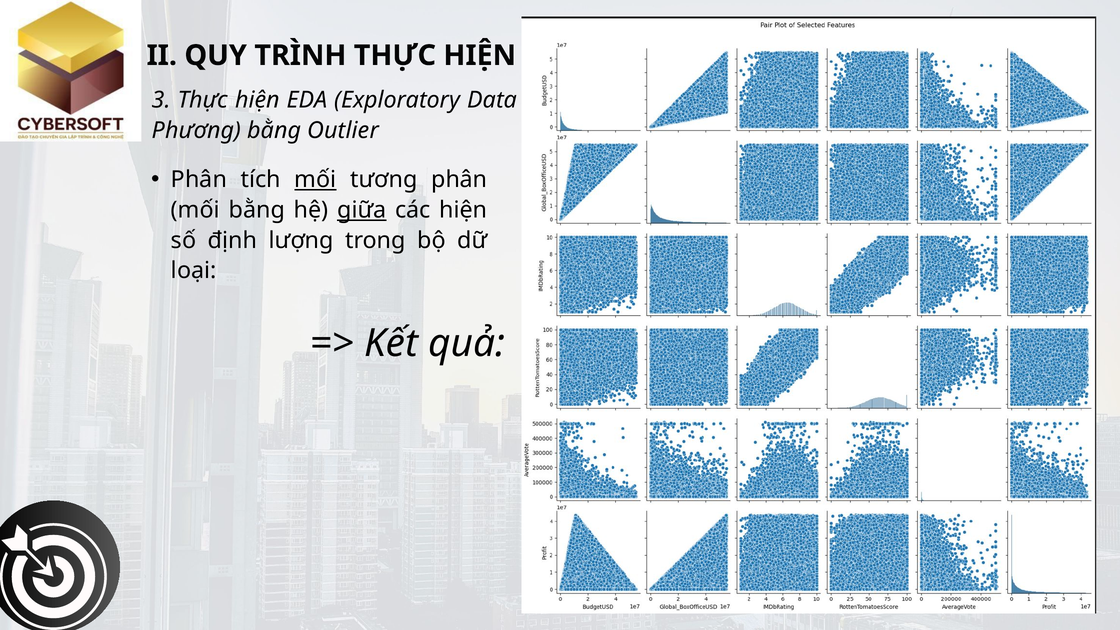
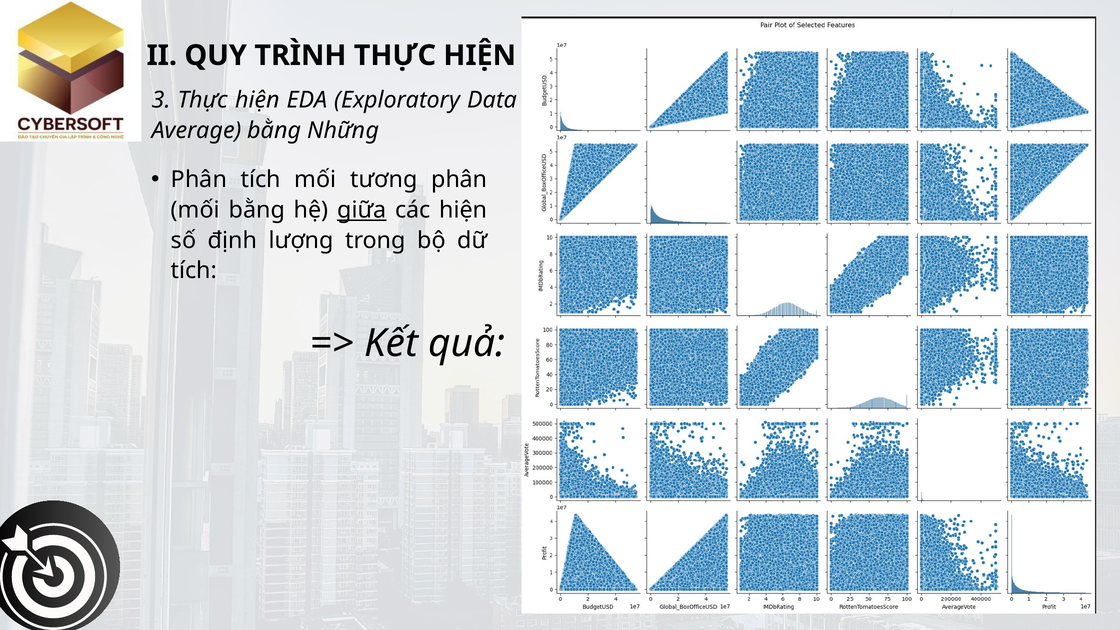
Phương: Phương -> Average
Outlier: Outlier -> Những
mối at (315, 180) underline: present -> none
loại at (194, 271): loại -> tích
